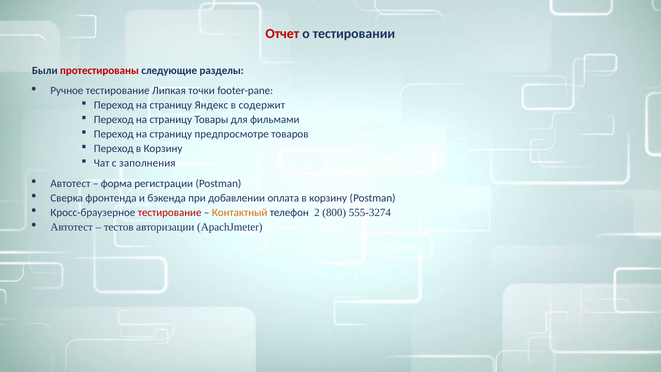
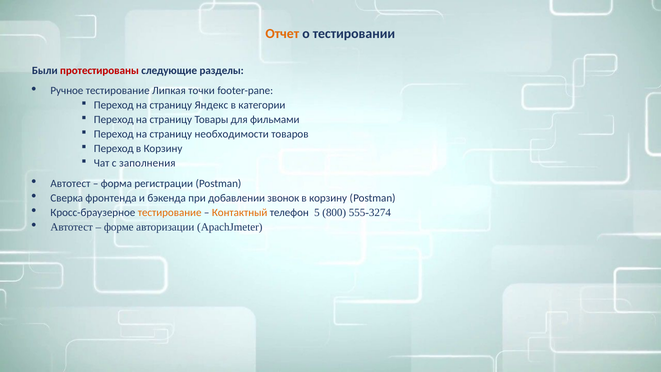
Отчет colour: red -> orange
содержит: содержит -> категории
предпросмотре: предпросмотре -> необходимости
оплата: оплата -> звонок
тестирование at (170, 212) colour: red -> orange
2: 2 -> 5
тестов: тестов -> форме
